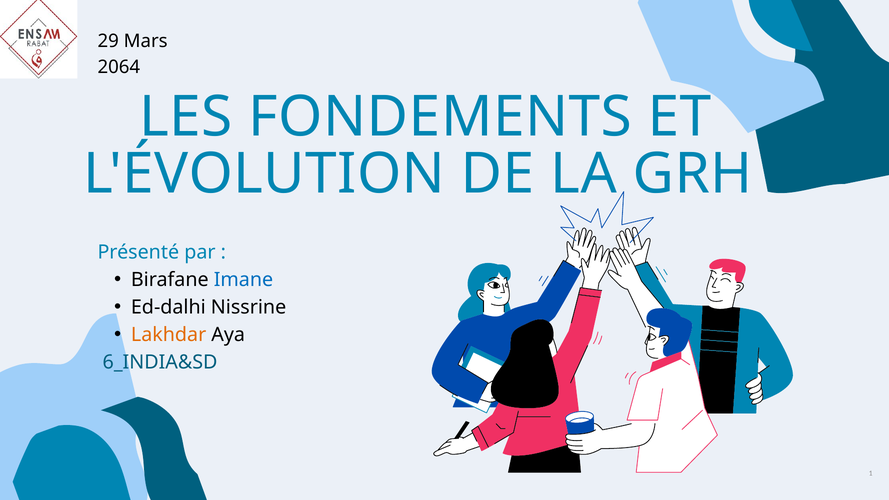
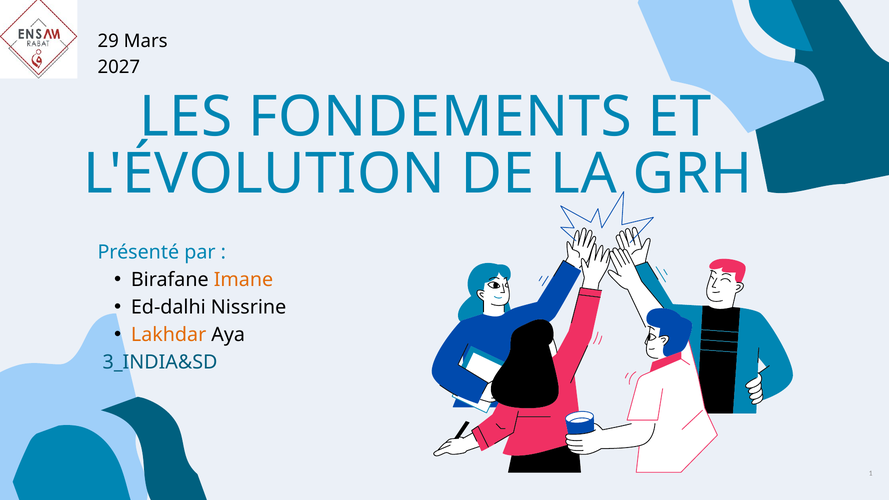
2064: 2064 -> 2027
Imane colour: blue -> orange
6_INDIA&SD: 6_INDIA&SD -> 3_INDIA&SD
